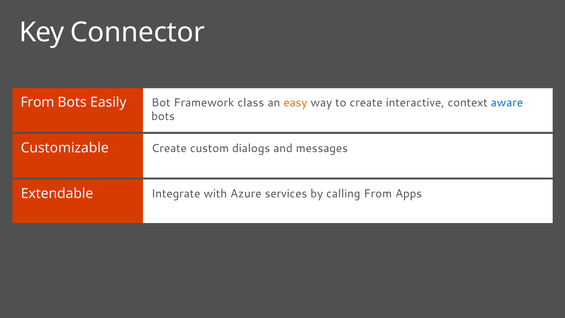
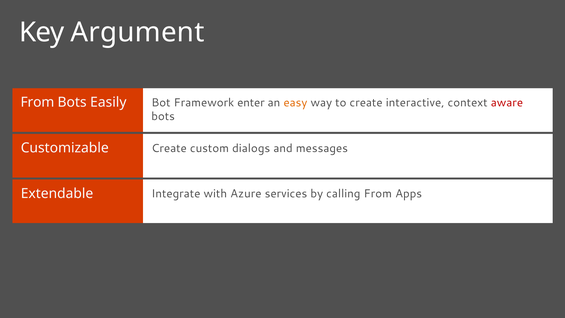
Connector: Connector -> Argument
class: class -> enter
aware colour: blue -> red
